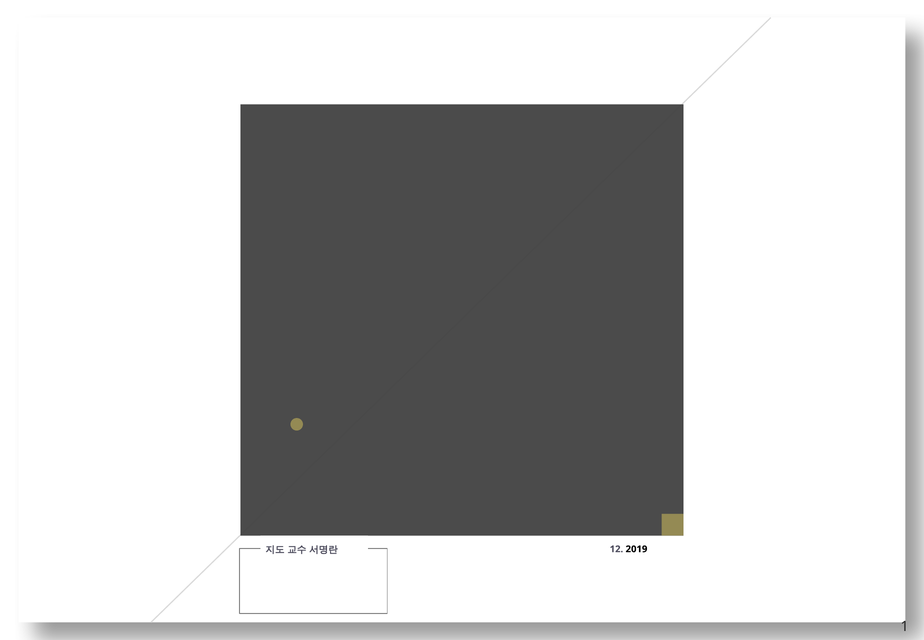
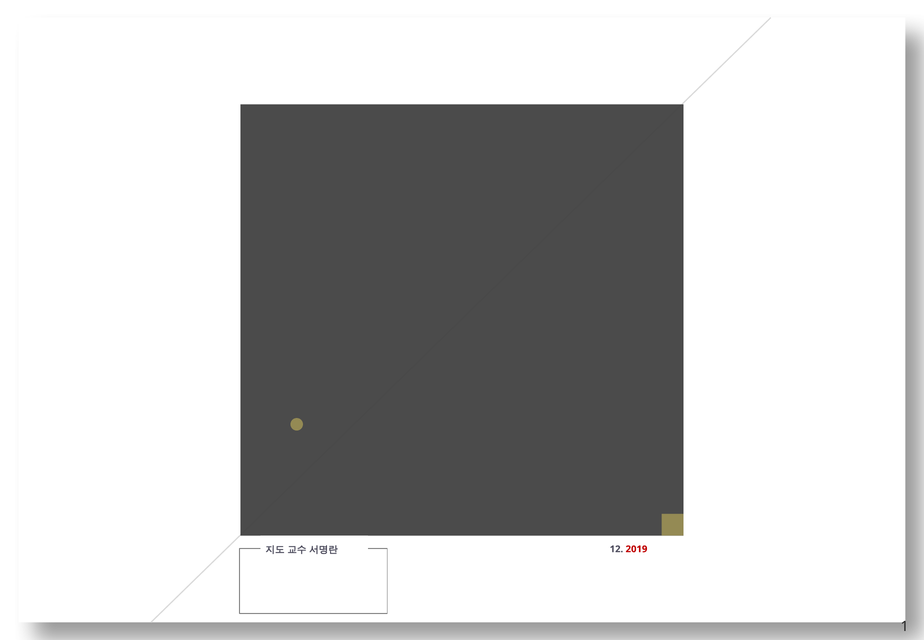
2019 colour: black -> red
